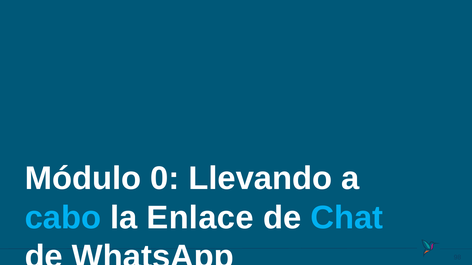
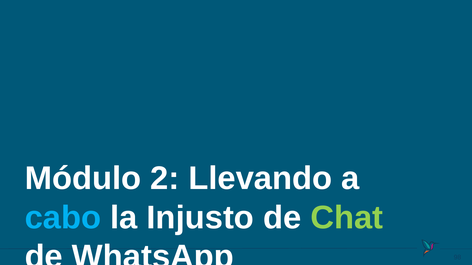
0: 0 -> 2
Enlace: Enlace -> Injusto
Chat colour: light blue -> light green
